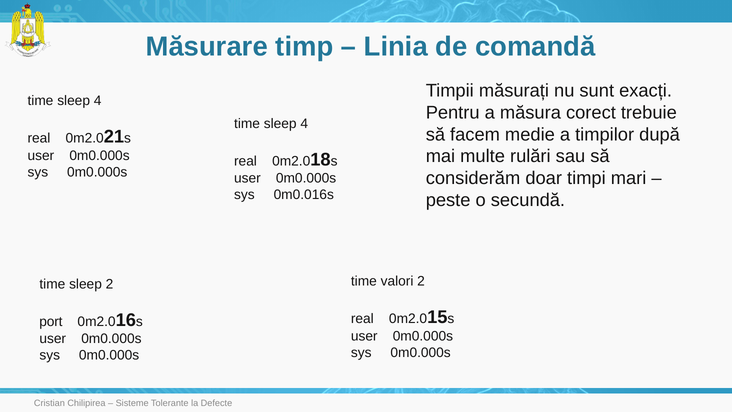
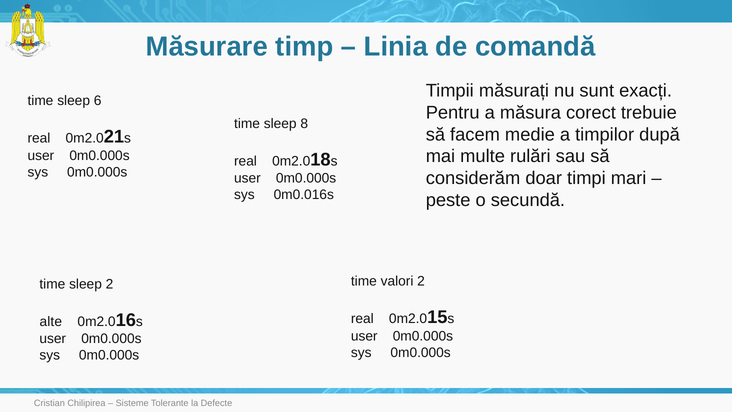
4 at (98, 101): 4 -> 6
4 at (304, 123): 4 -> 8
port: port -> alte
